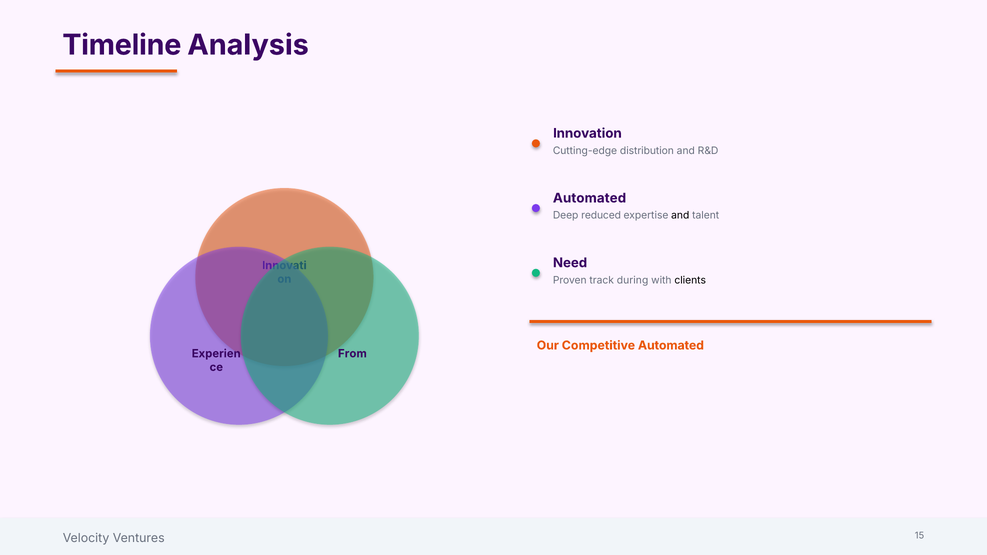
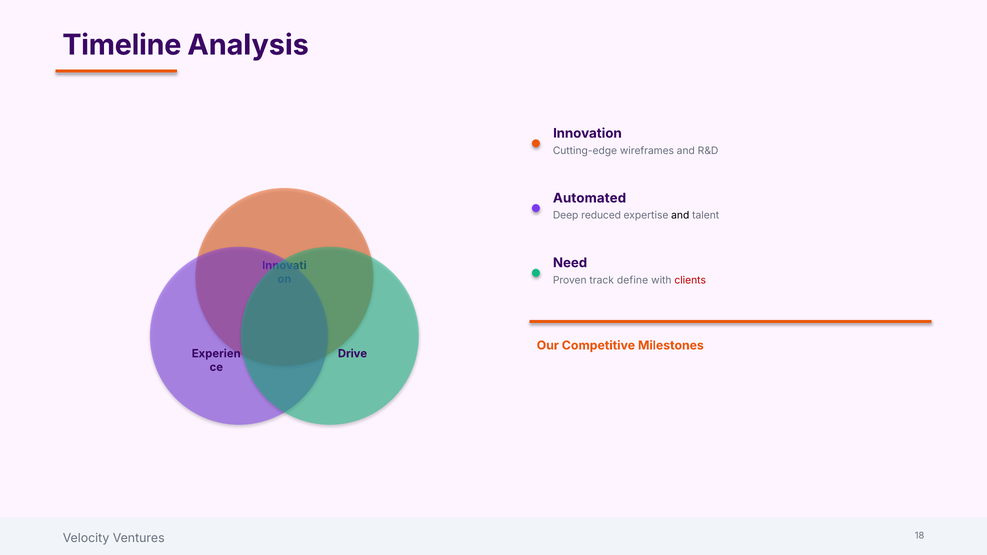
distribution: distribution -> wireframes
during: during -> define
clients colour: black -> red
Competitive Automated: Automated -> Milestones
From: From -> Drive
15: 15 -> 18
